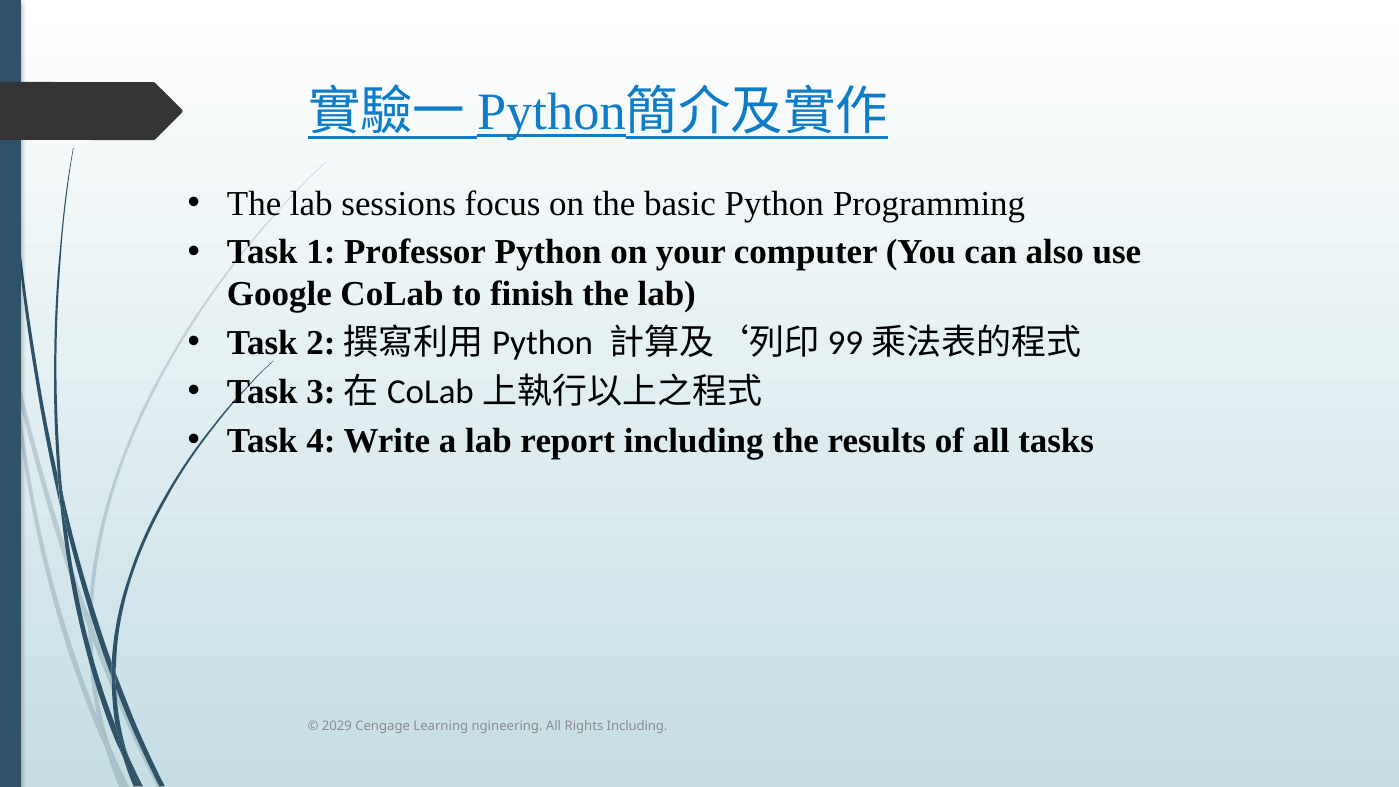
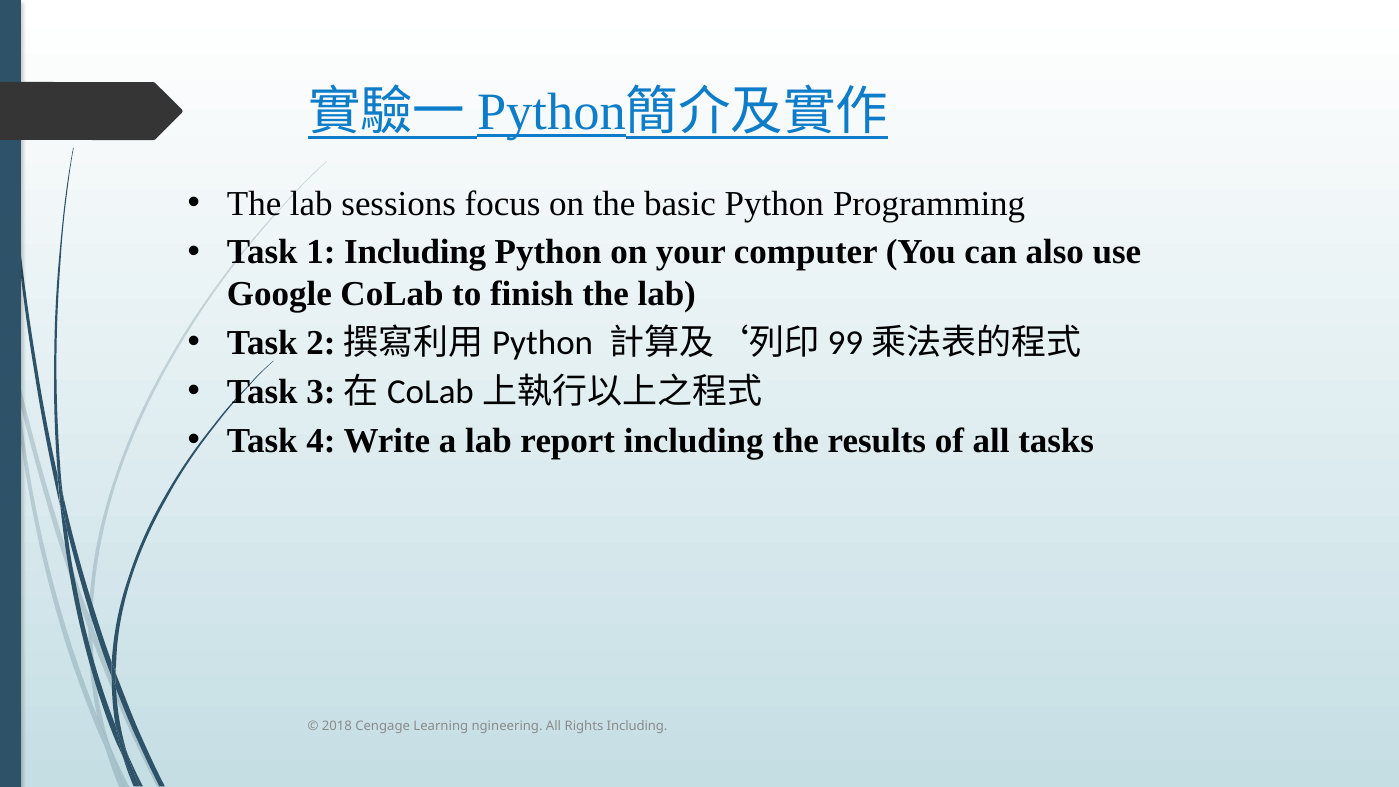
1 Professor: Professor -> Including
2029: 2029 -> 2018
